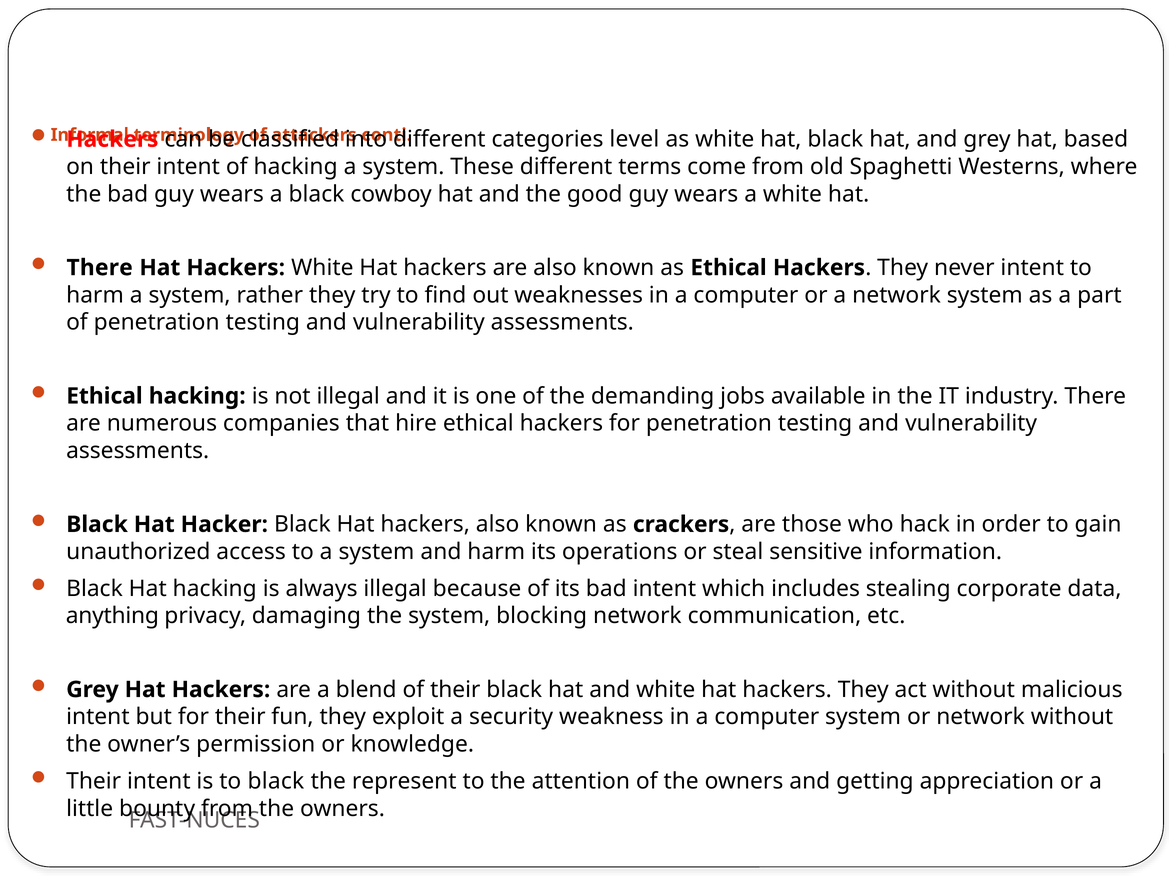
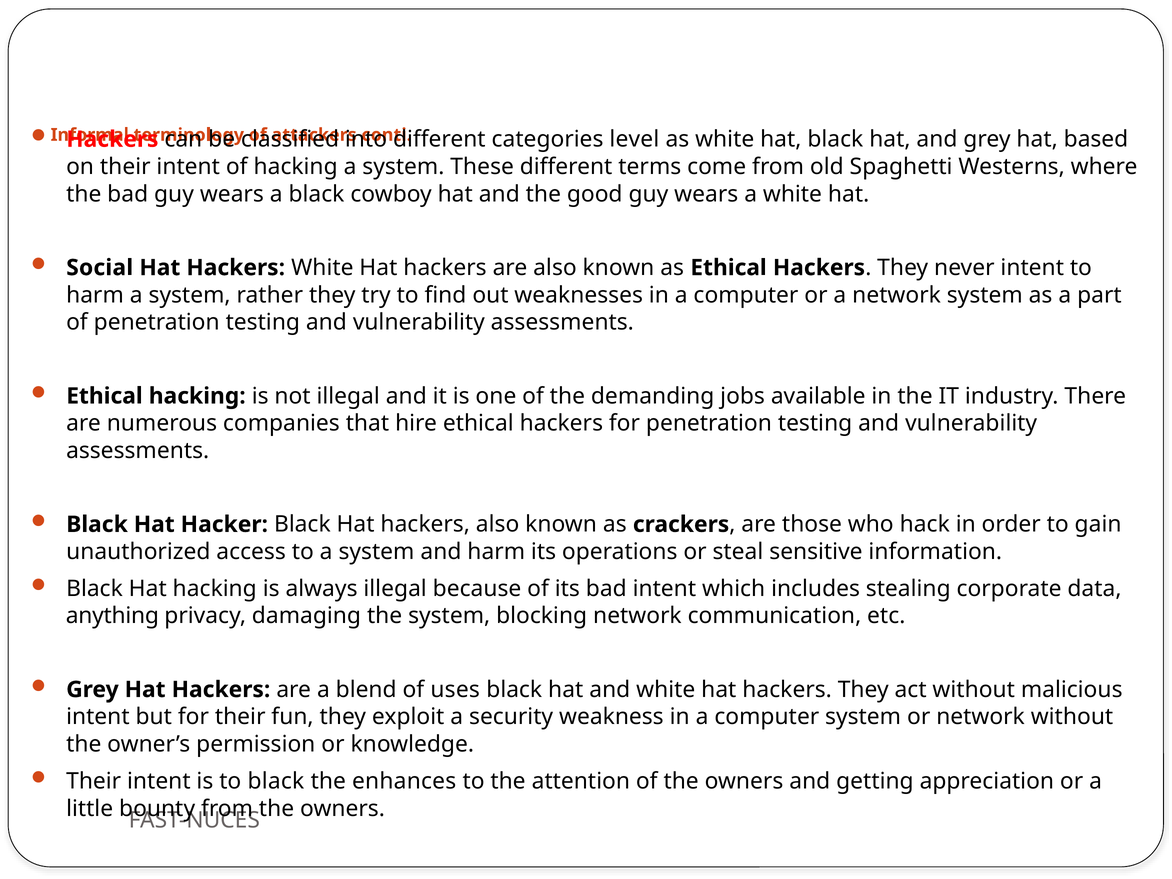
There at (100, 268): There -> Social
of their: their -> uses
represent: represent -> enhances
